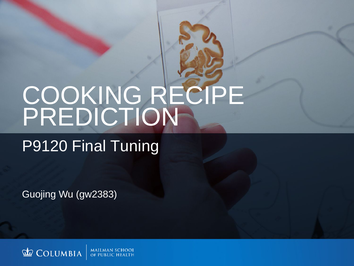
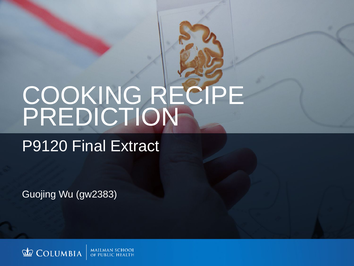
Tuning: Tuning -> Extract
